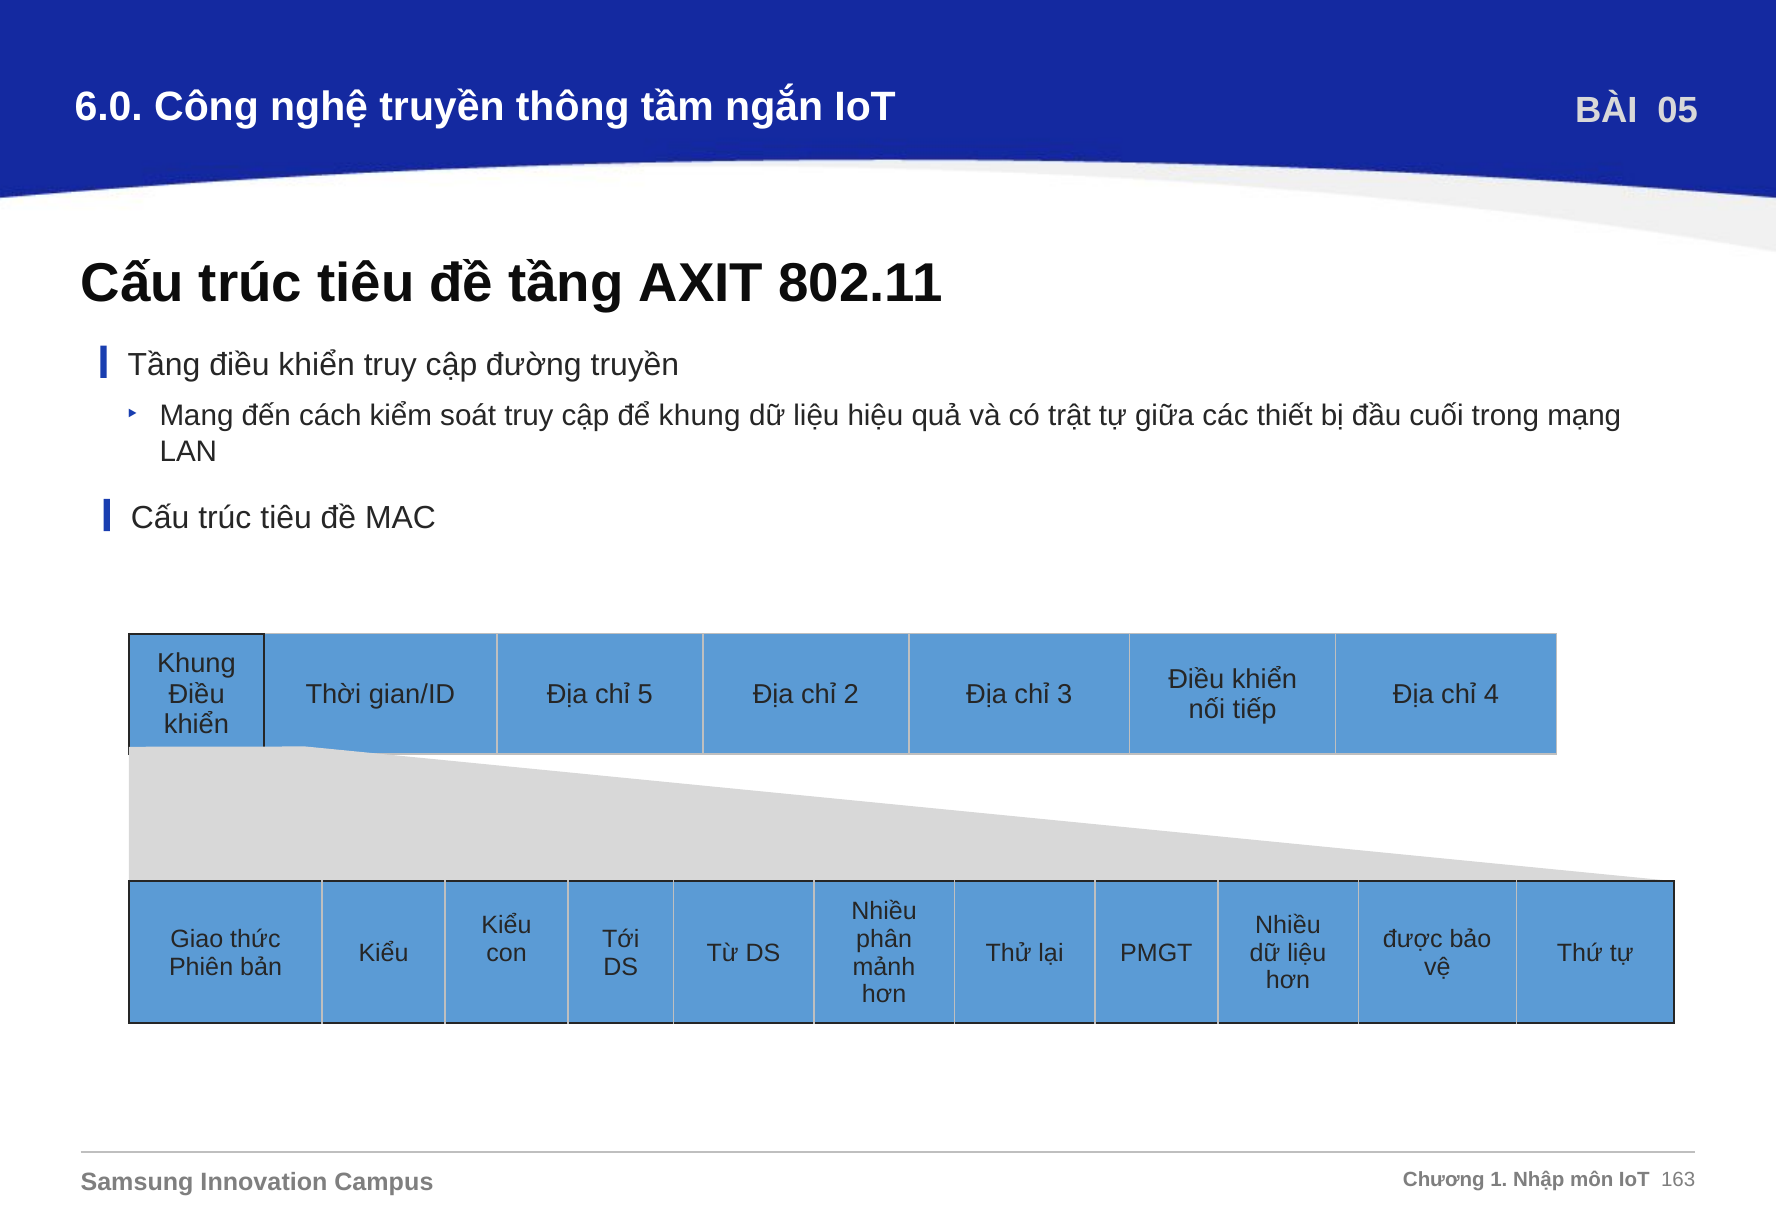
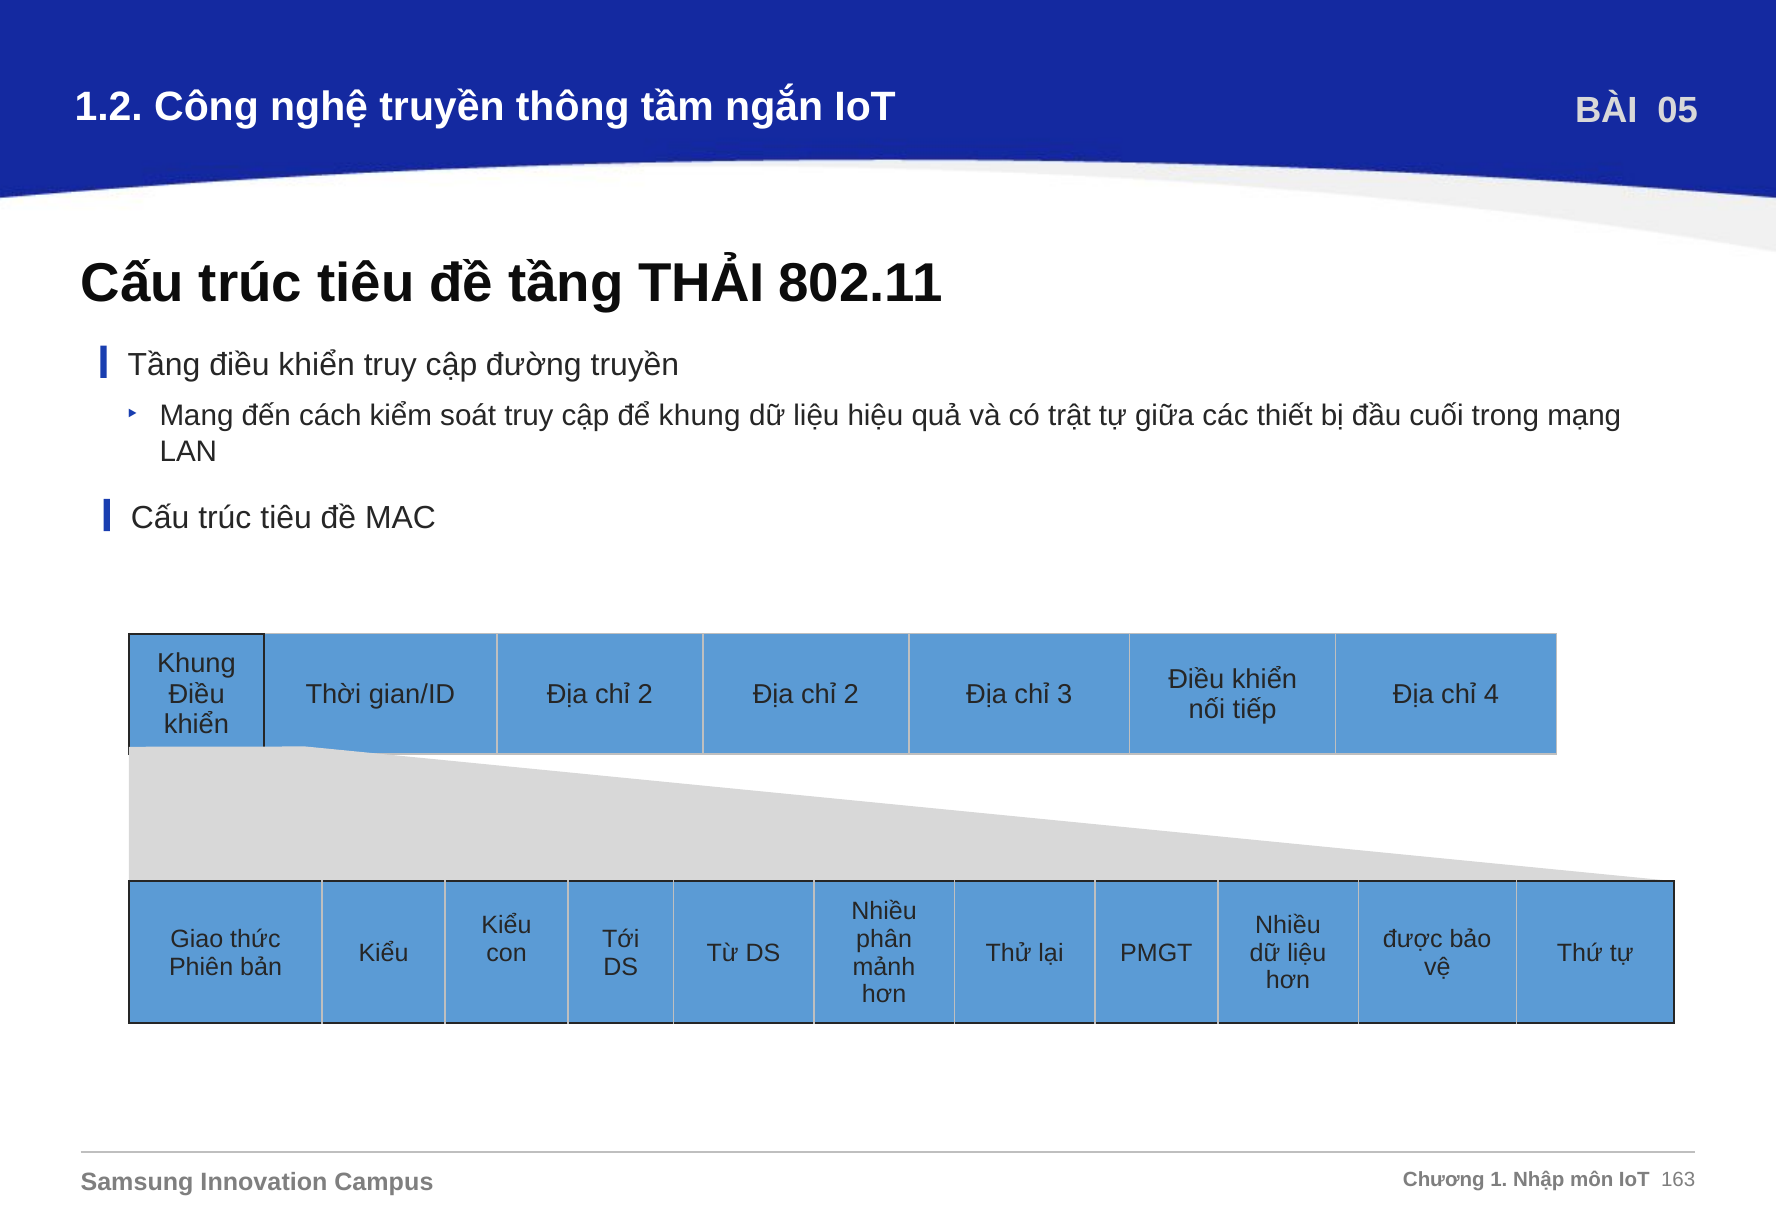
6.0: 6.0 -> 1.2
AXIT: AXIT -> THẢI
gian/ID Địa chỉ 5: 5 -> 2
